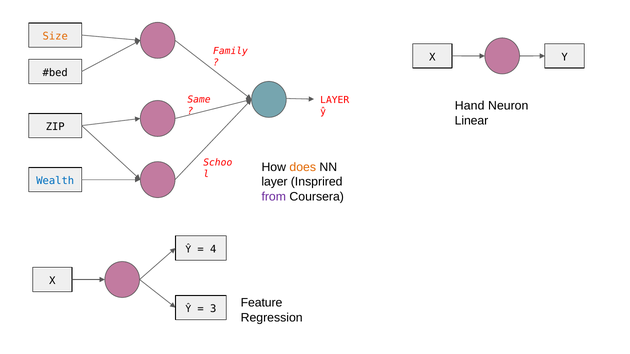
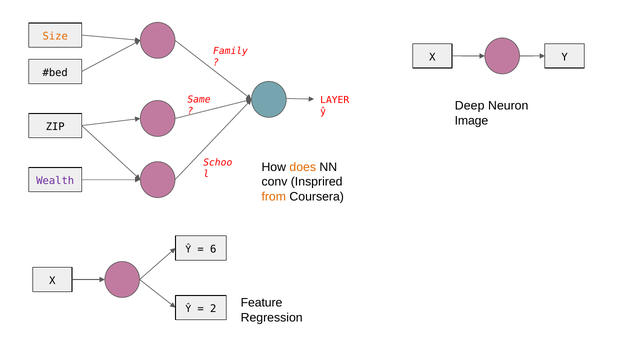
Hand: Hand -> Deep
Linear: Linear -> Image
Wealth colour: blue -> purple
layer at (275, 182): layer -> conv
from colour: purple -> orange
4: 4 -> 6
3: 3 -> 2
